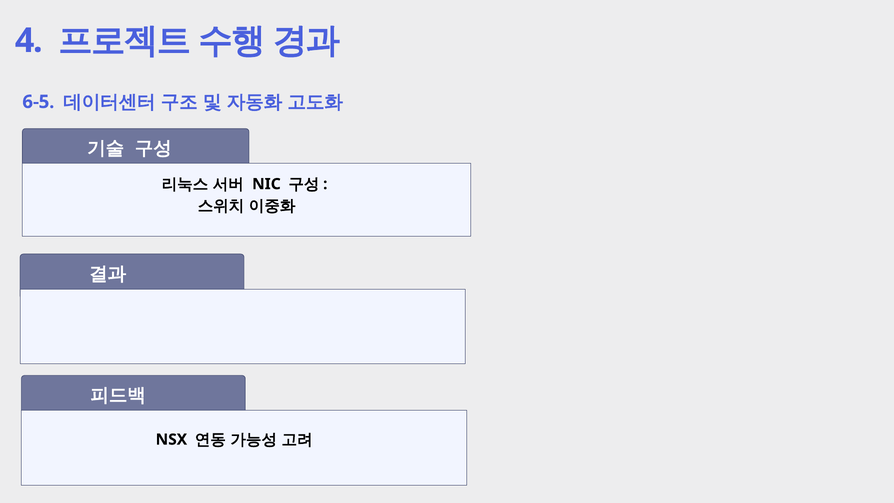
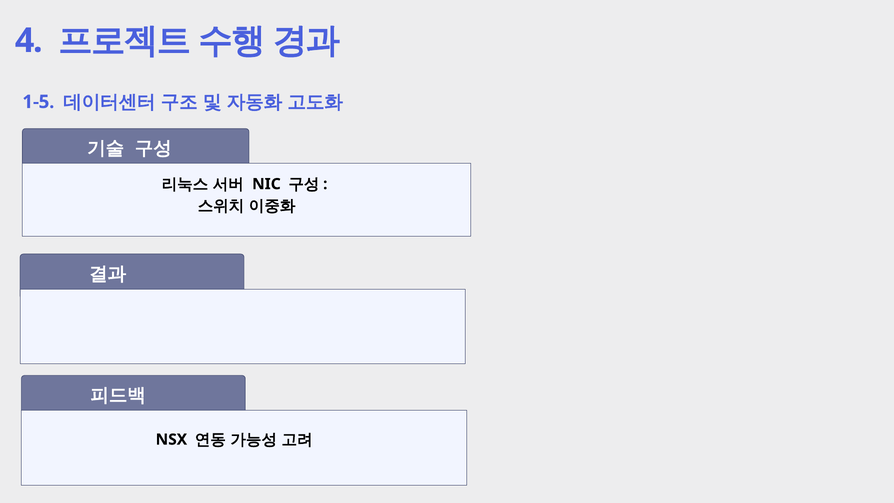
6-5: 6-5 -> 1-5
